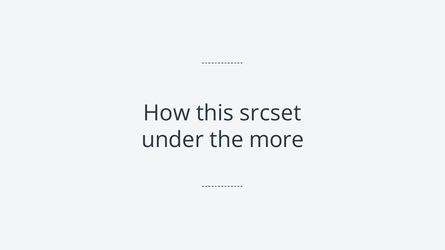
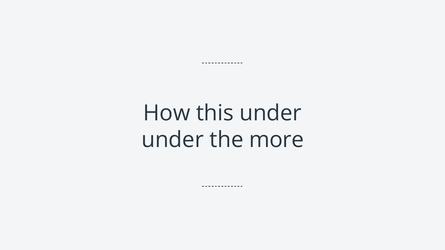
this srcset: srcset -> under
